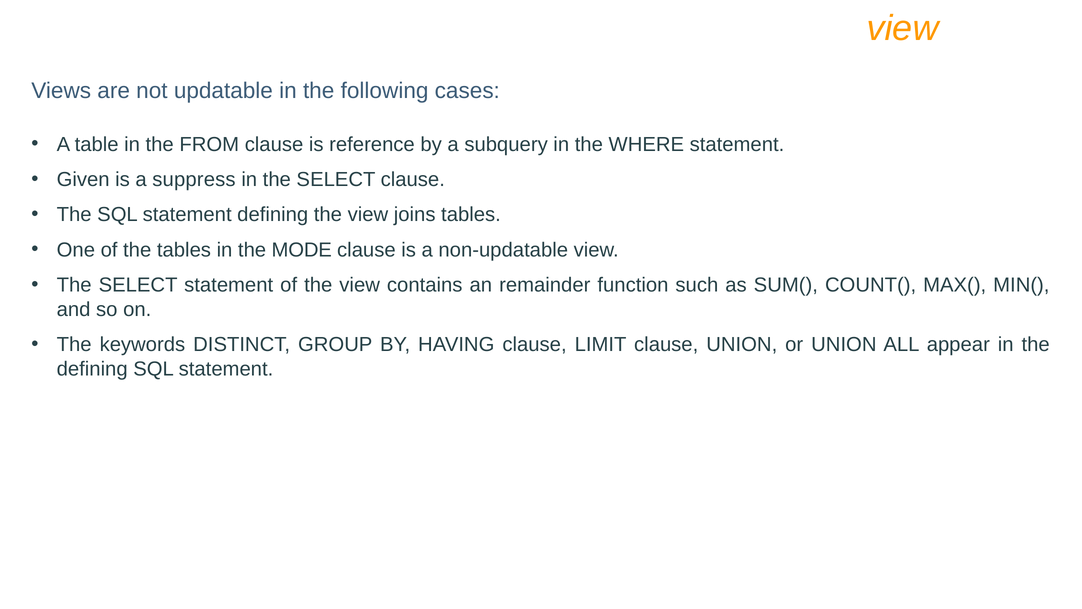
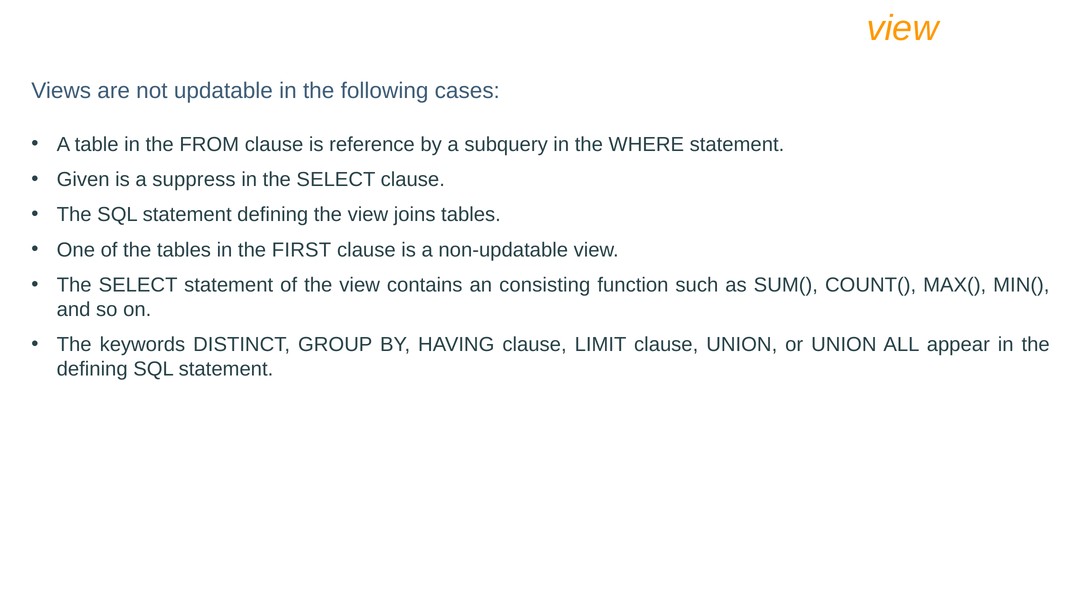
MODE: MODE -> FIRST
remainder: remainder -> consisting
